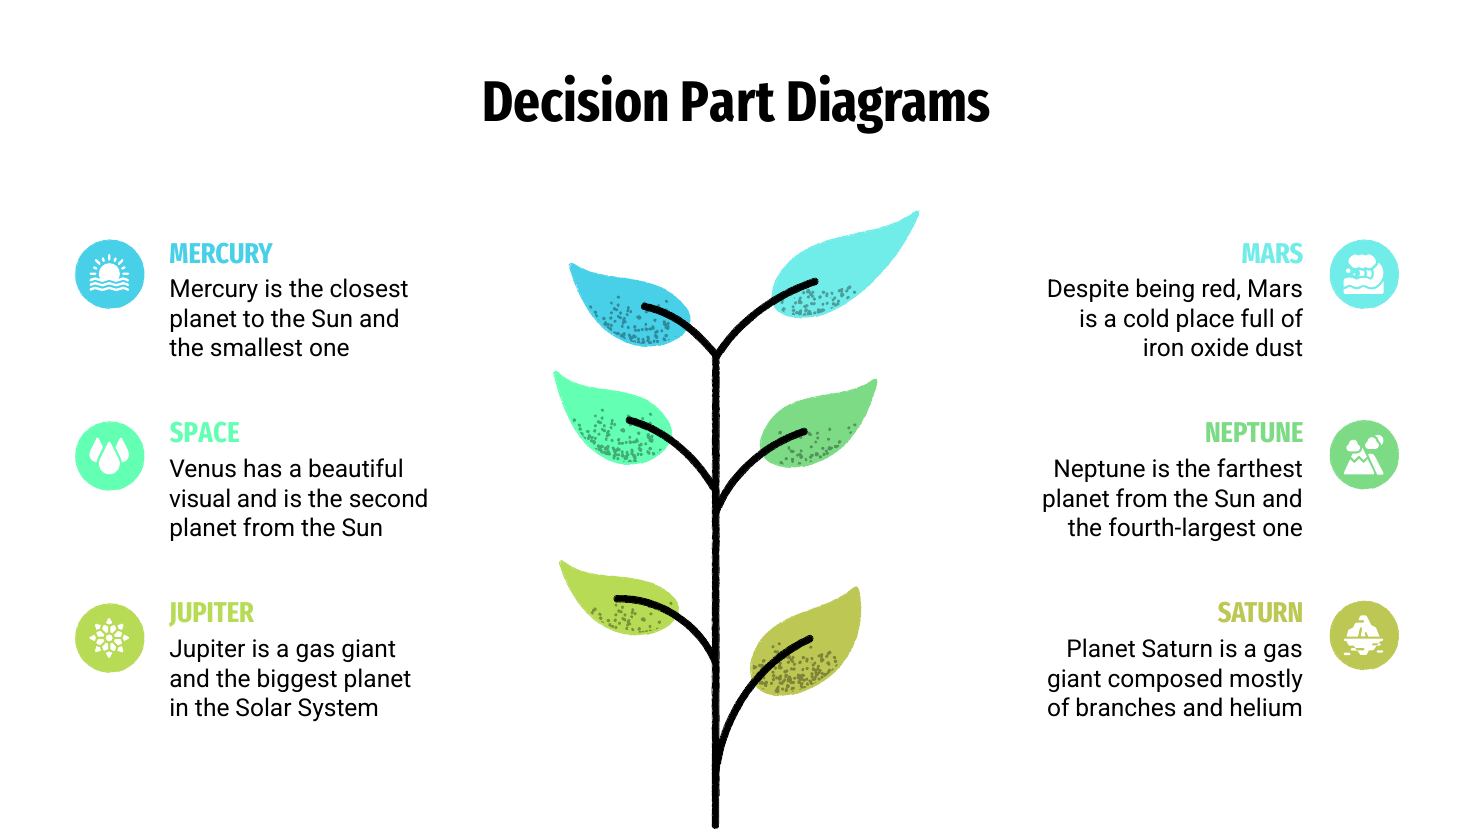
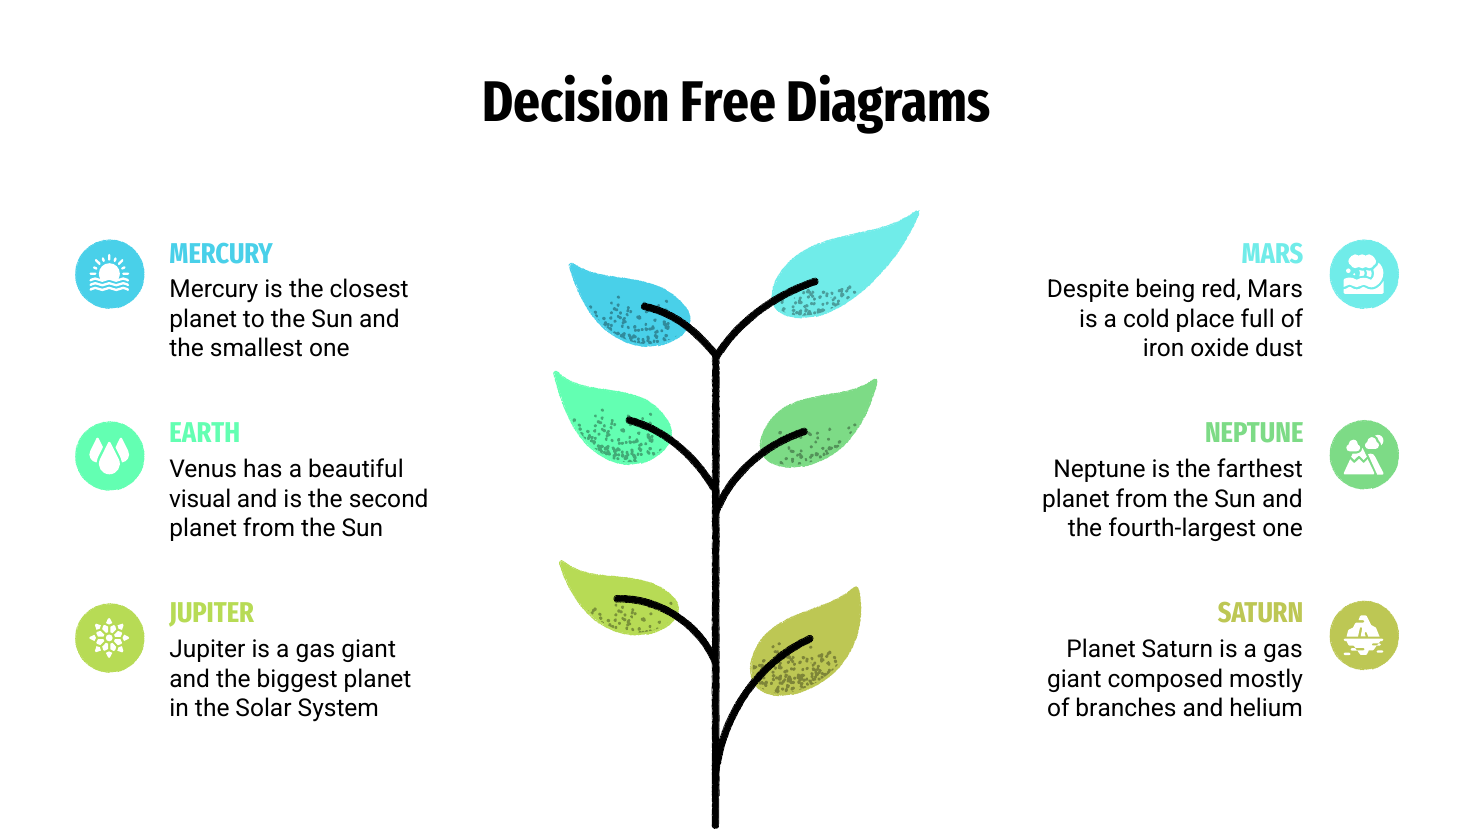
Part: Part -> Free
SPACE: SPACE -> EARTH
